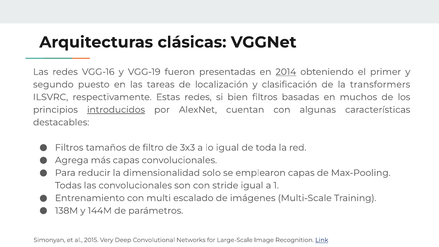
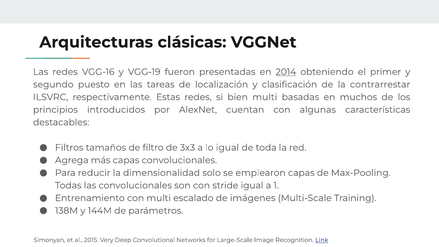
transformers: transformers -> contrarrestar
bien filtros: filtros -> multi
introducidos underline: present -> none
